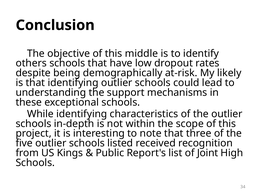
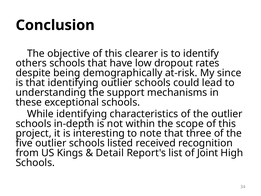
middle: middle -> clearer
likely: likely -> since
Public: Public -> Detail
